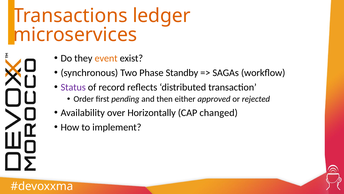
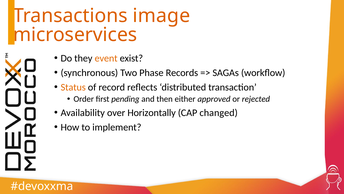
ledger: ledger -> image
Standby: Standby -> Records
Status colour: purple -> orange
